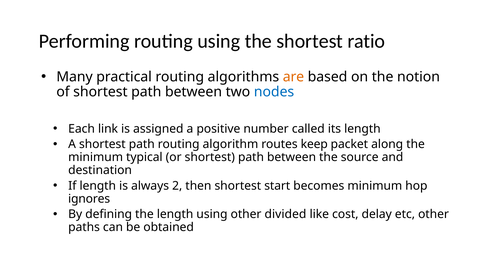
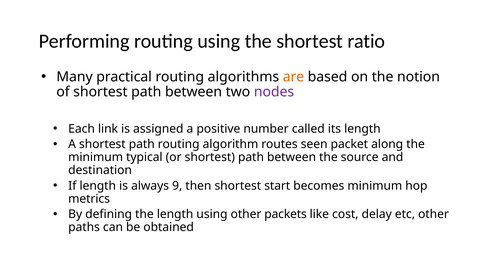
nodes colour: blue -> purple
keep: keep -> seen
2: 2 -> 9
ignores: ignores -> metrics
divided: divided -> packets
